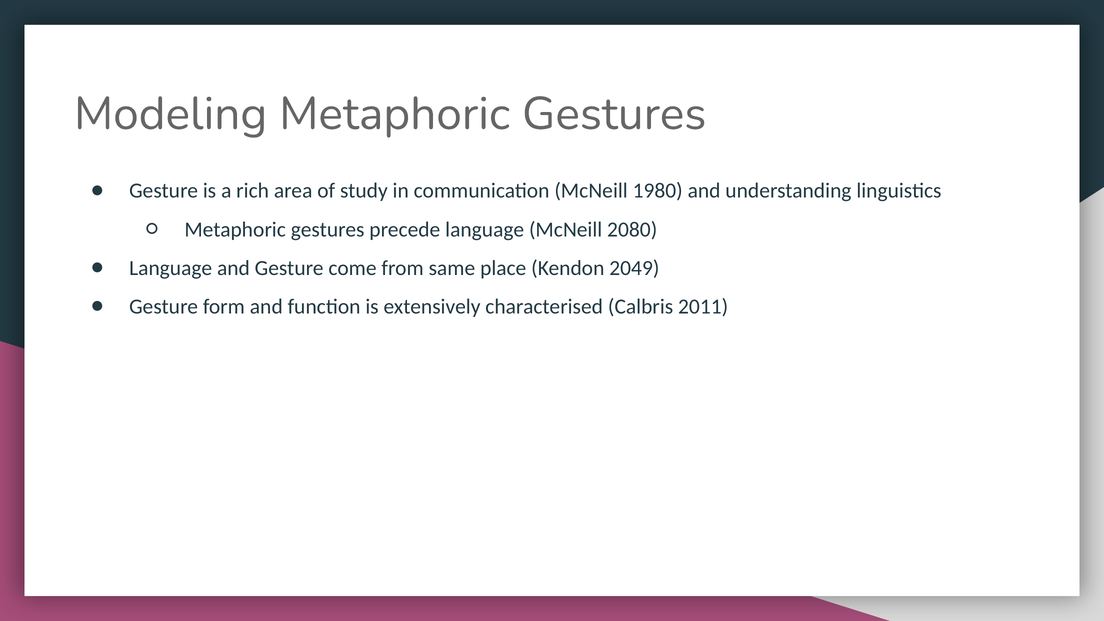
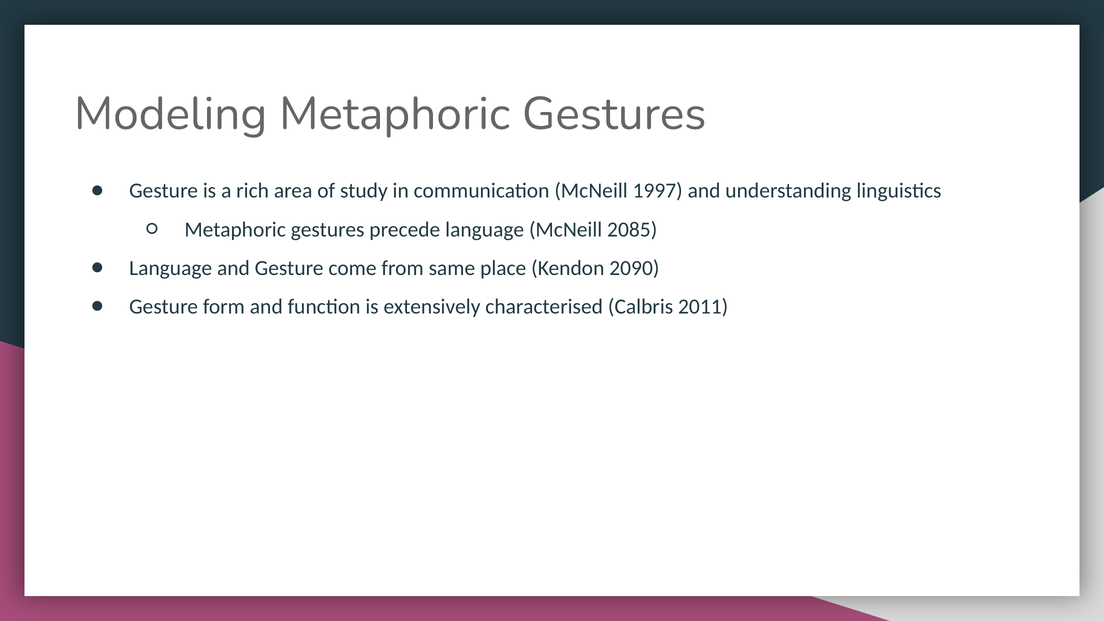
1980: 1980 -> 1997
2080: 2080 -> 2085
2049: 2049 -> 2090
